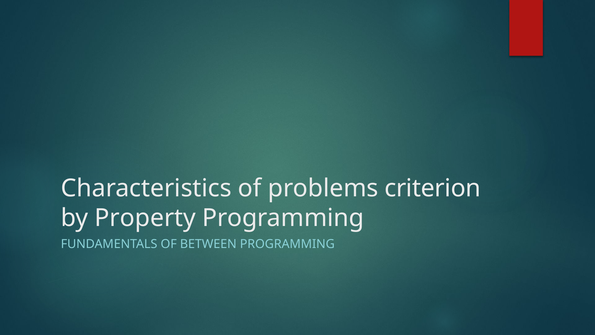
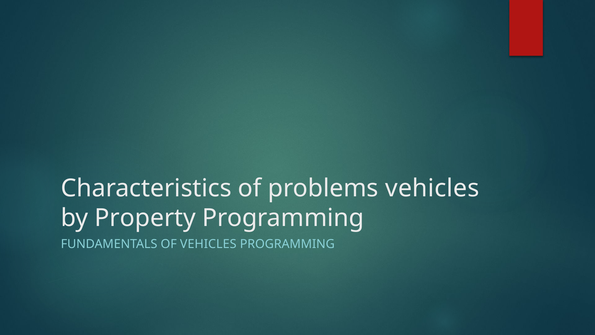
problems criterion: criterion -> vehicles
OF BETWEEN: BETWEEN -> VEHICLES
